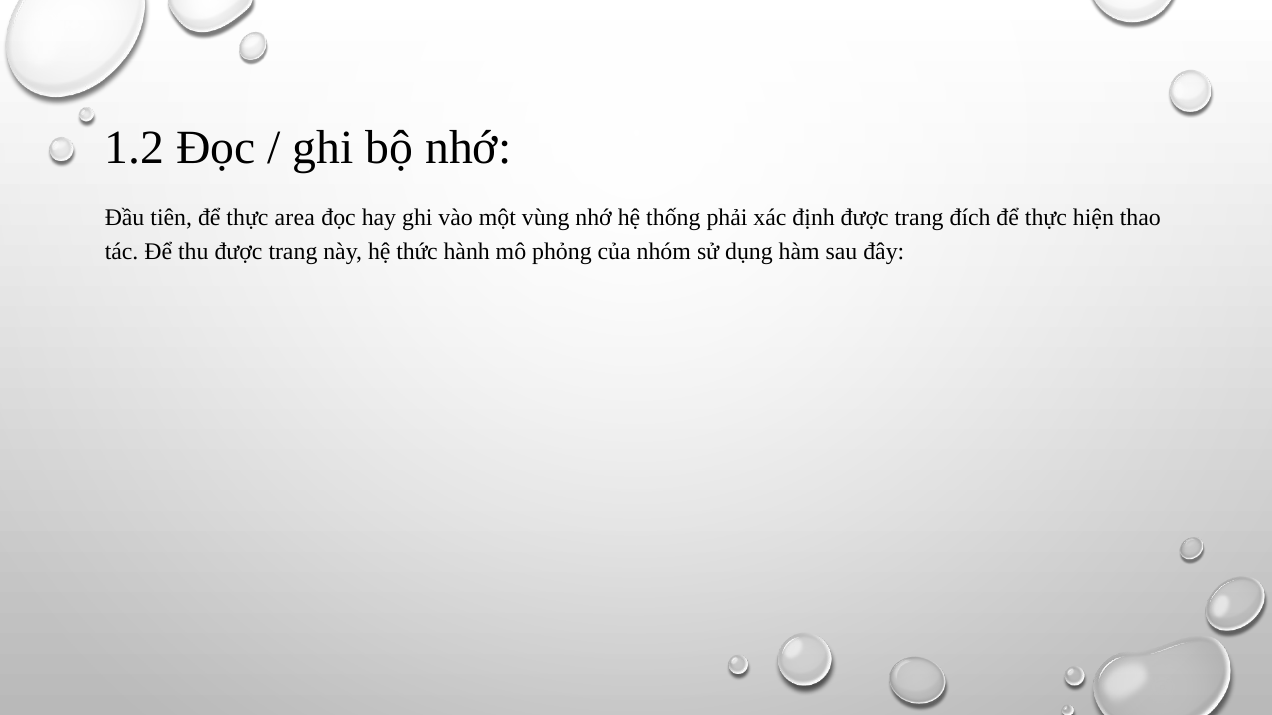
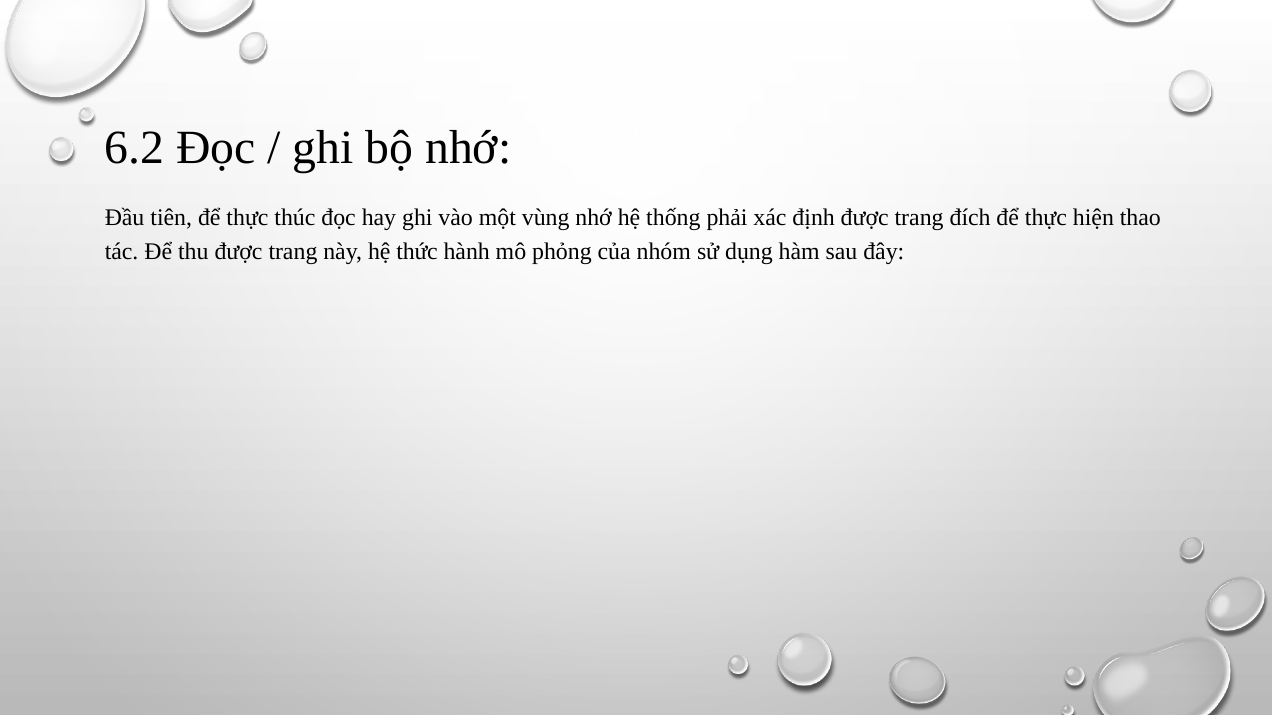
1.2: 1.2 -> 6.2
area: area -> thúc
